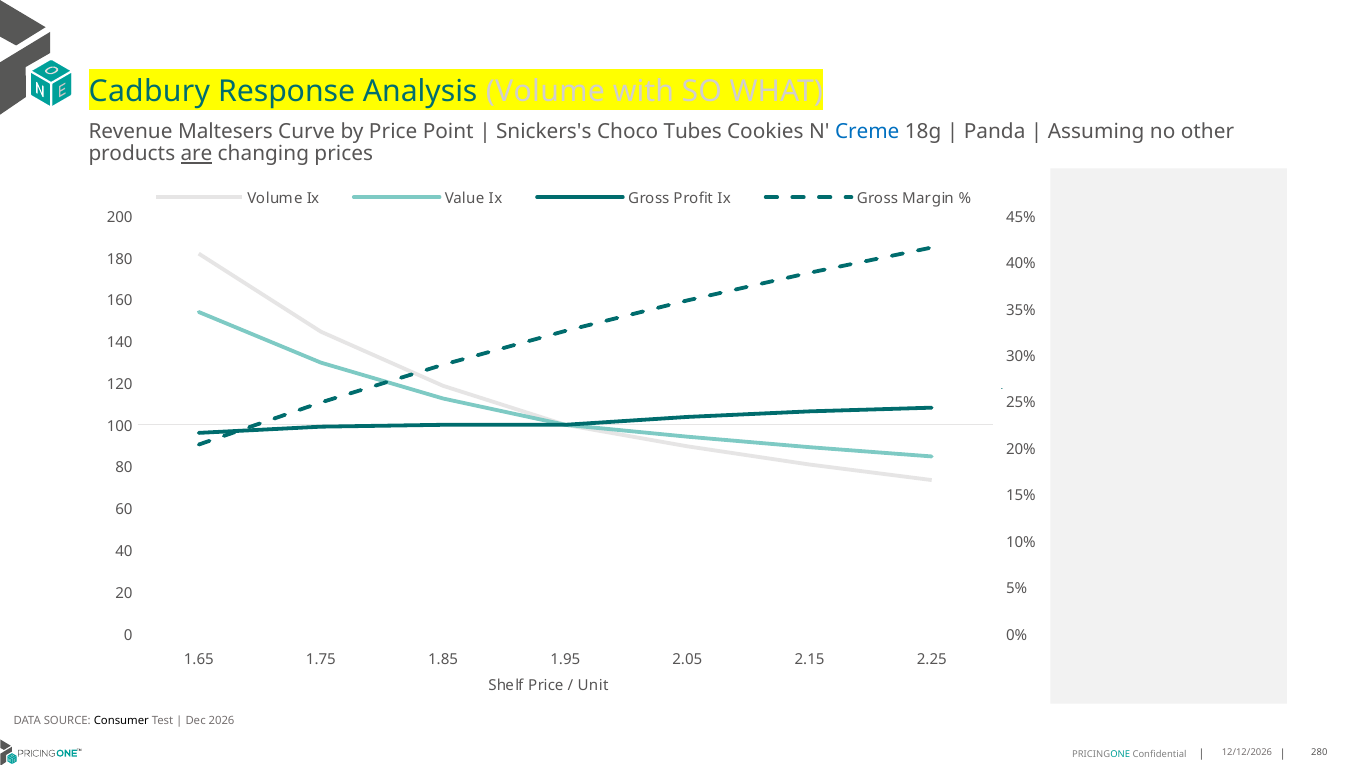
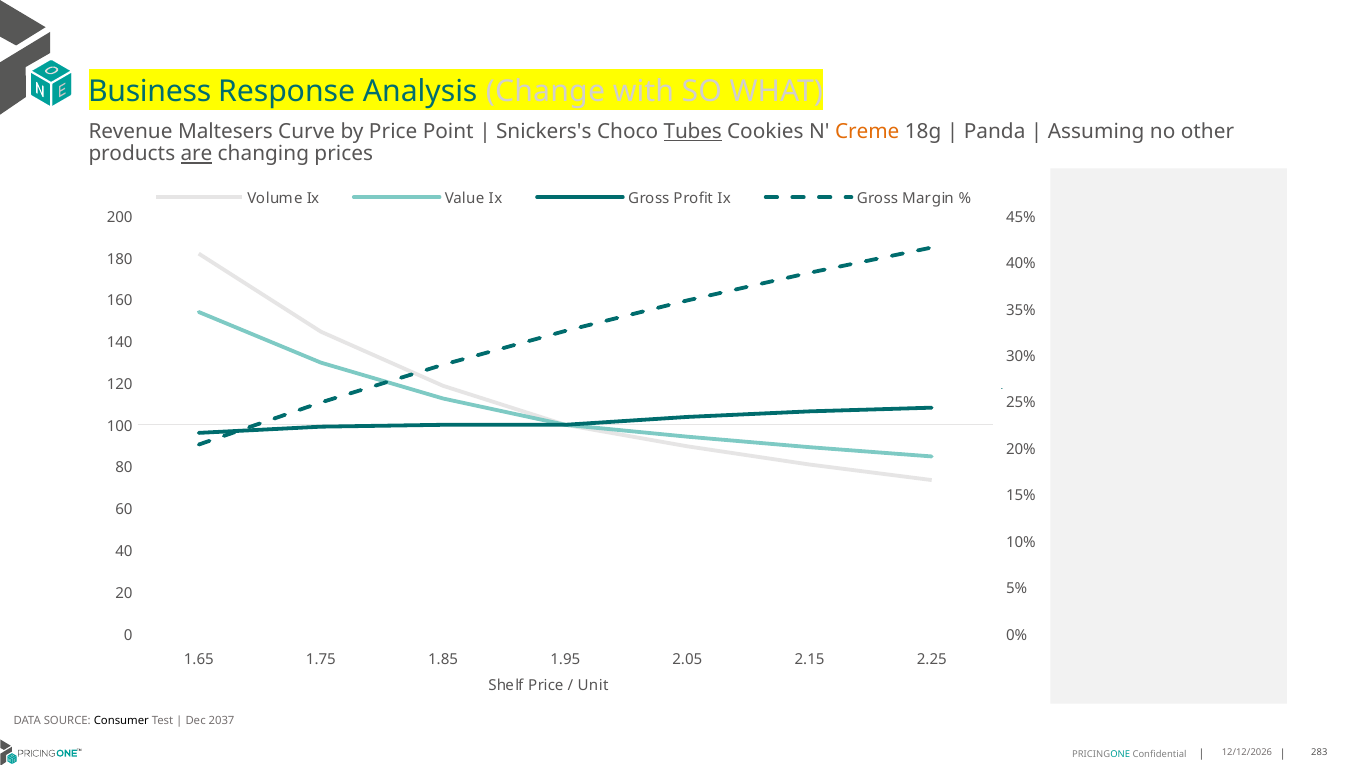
Cadbury: Cadbury -> Business
Analysis Volume: Volume -> Change
Tubes underline: none -> present
Creme colour: blue -> orange
2026: 2026 -> 2037
280: 280 -> 283
